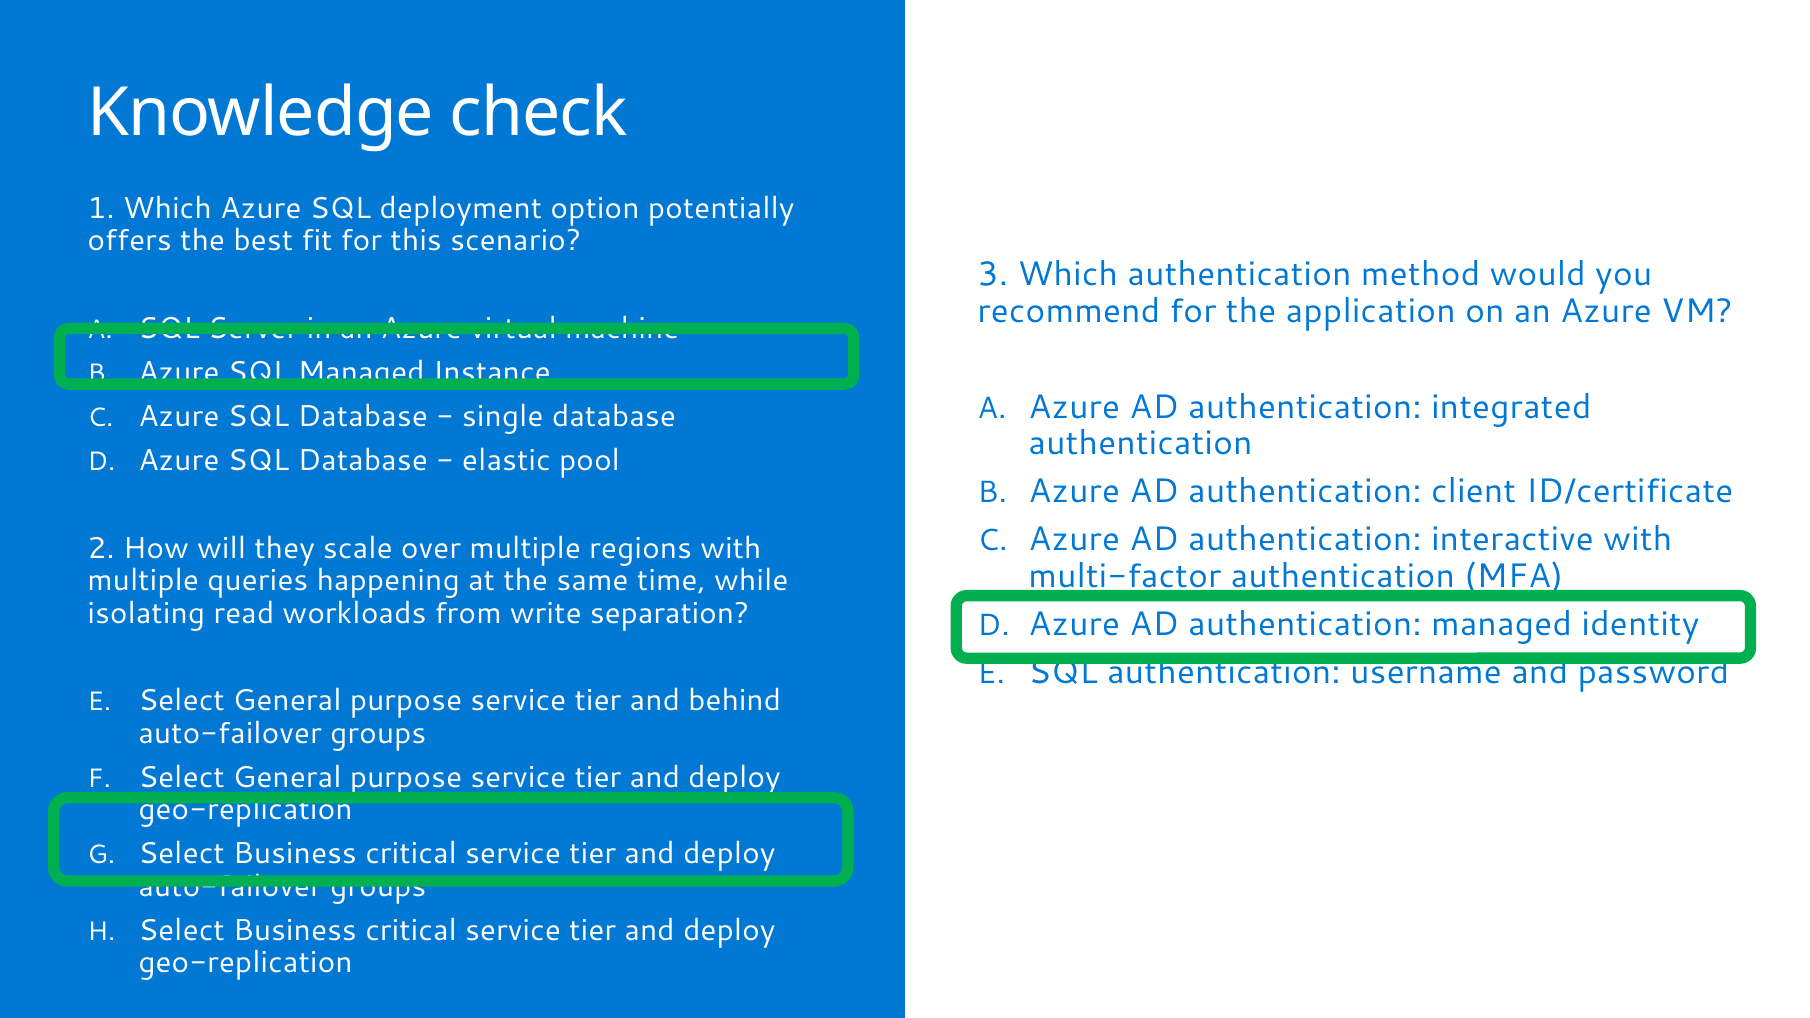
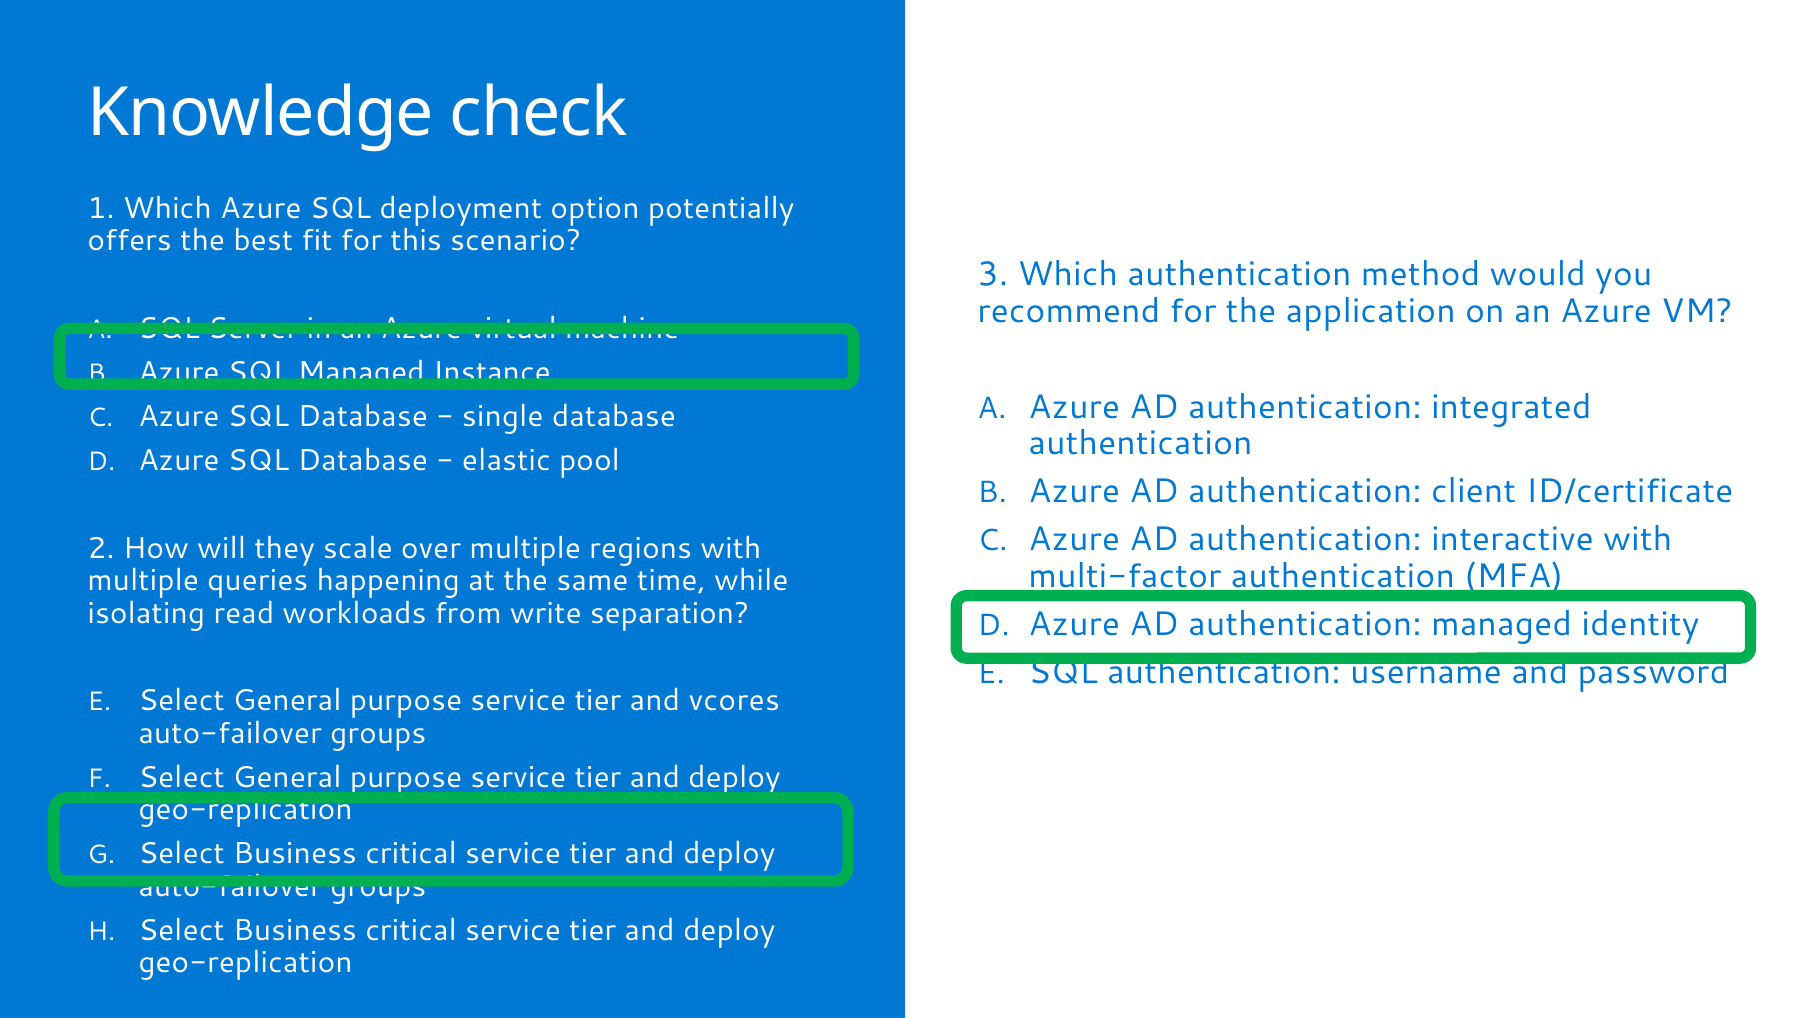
behind: behind -> vcores
